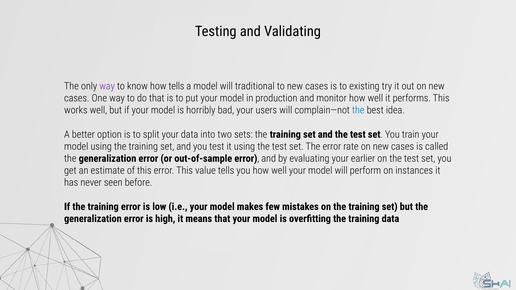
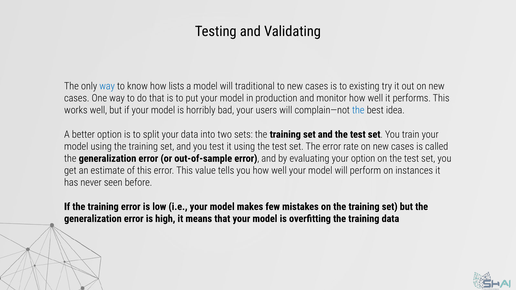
way at (107, 86) colour: purple -> blue
how tells: tells -> lists
your earlier: earlier -> option
